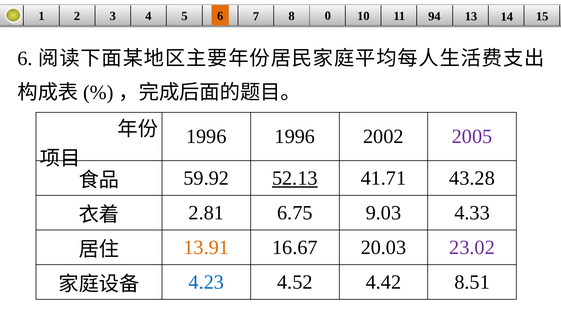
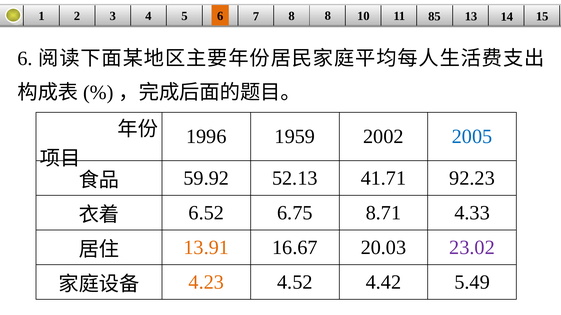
8 0: 0 -> 8
94: 94 -> 85
1996 1996: 1996 -> 1959
2005 colour: purple -> blue
52.13 underline: present -> none
43.28: 43.28 -> 92.23
2.81: 2.81 -> 6.52
9.03: 9.03 -> 8.71
4.23 colour: blue -> orange
8.51: 8.51 -> 5.49
